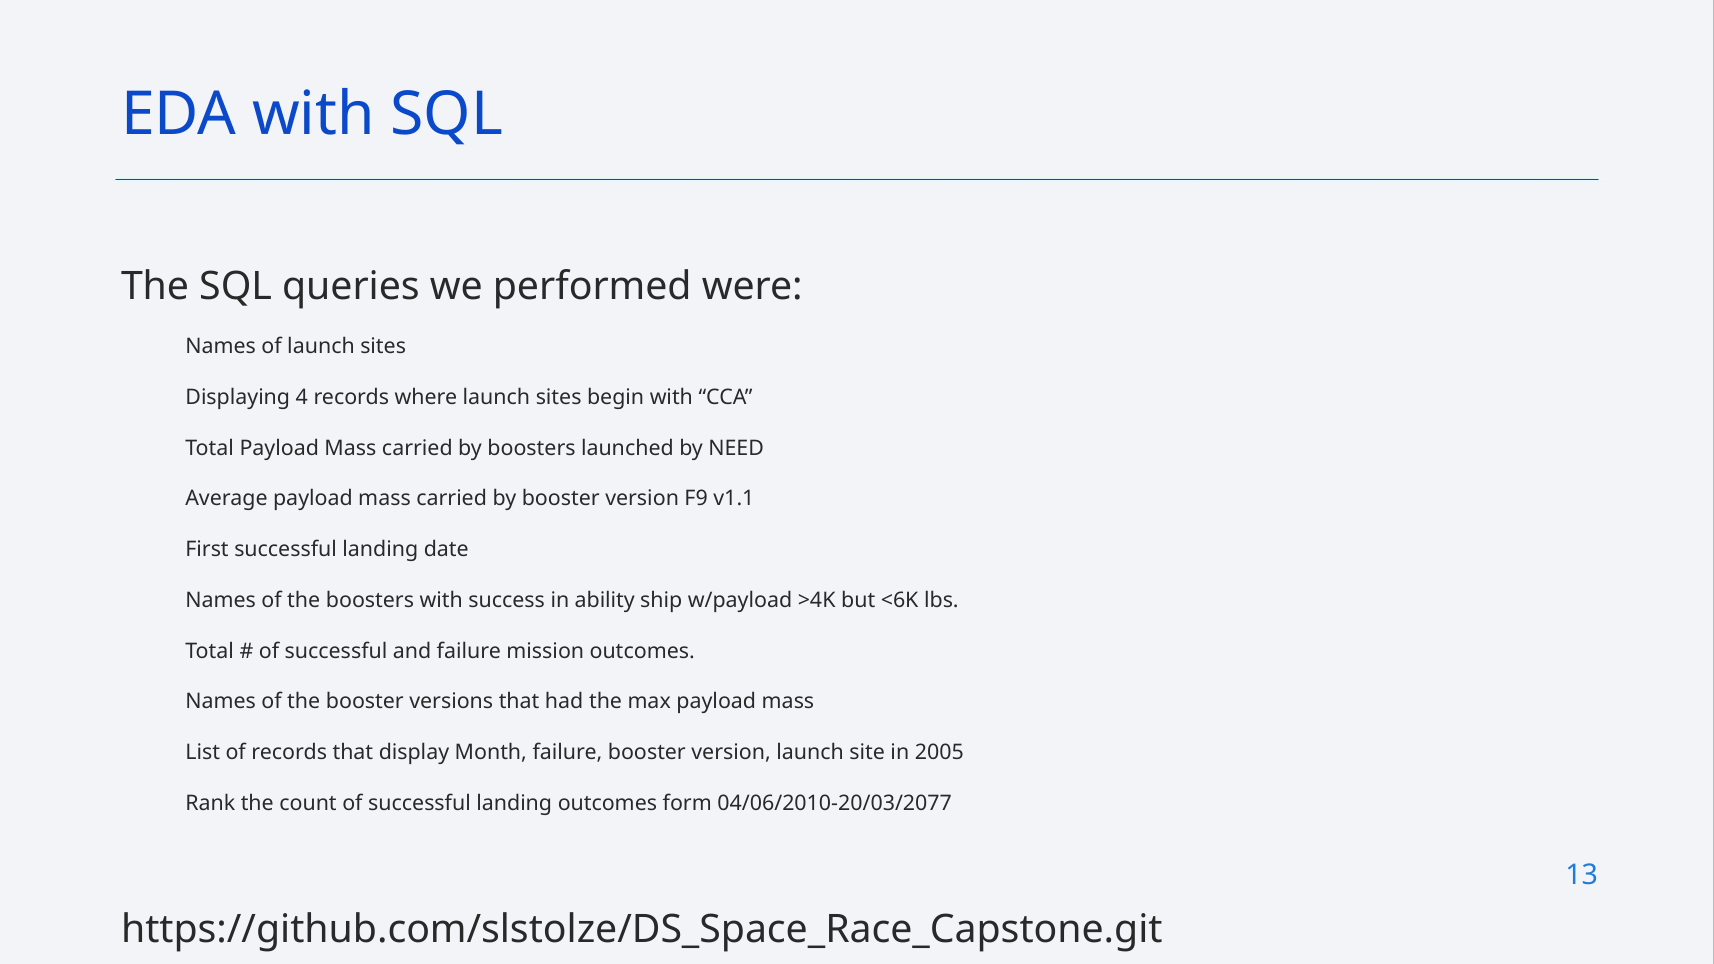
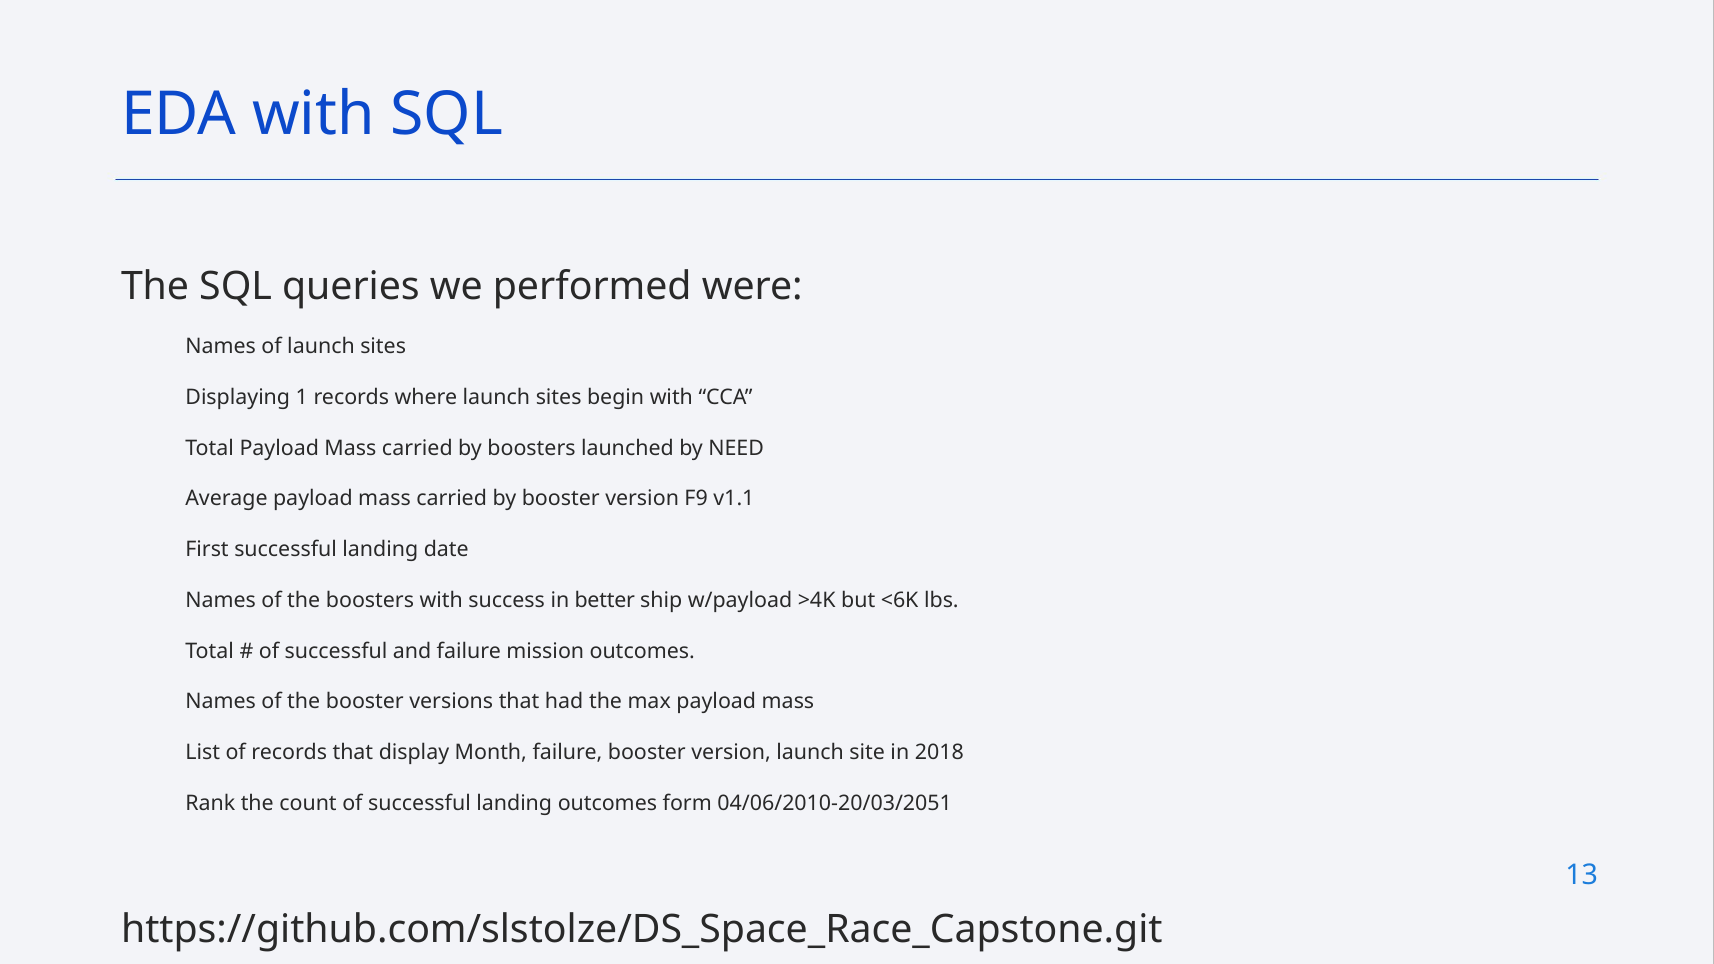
4: 4 -> 1
ability: ability -> better
2005: 2005 -> 2018
04/06/2010-20/03/2077: 04/06/2010-20/03/2077 -> 04/06/2010-20/03/2051
